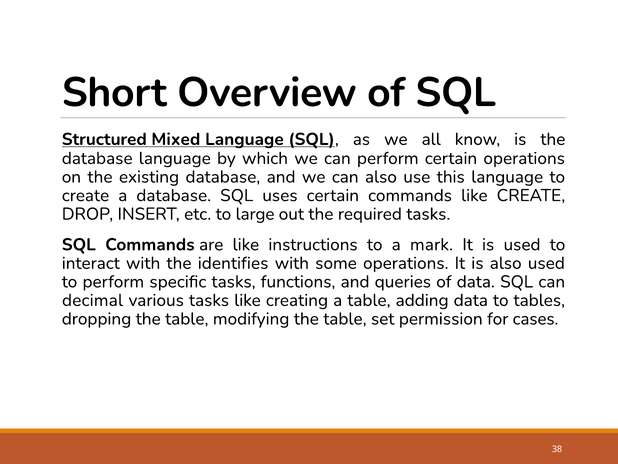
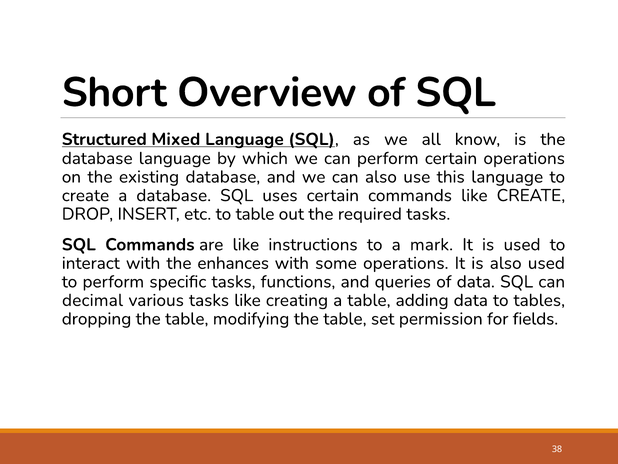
to large: large -> table
identifies: identifies -> enhances
cases: cases -> fields
